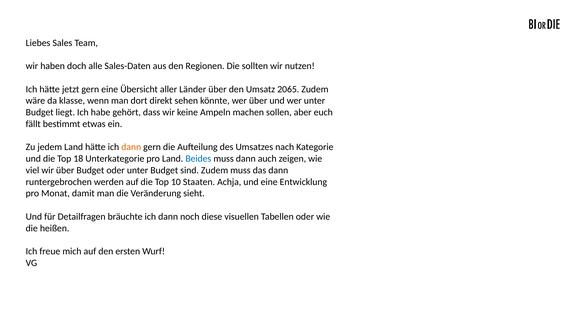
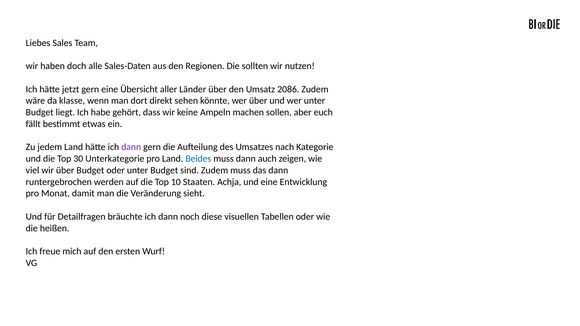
2065: 2065 -> 2086
dann at (131, 147) colour: orange -> purple
18: 18 -> 30
